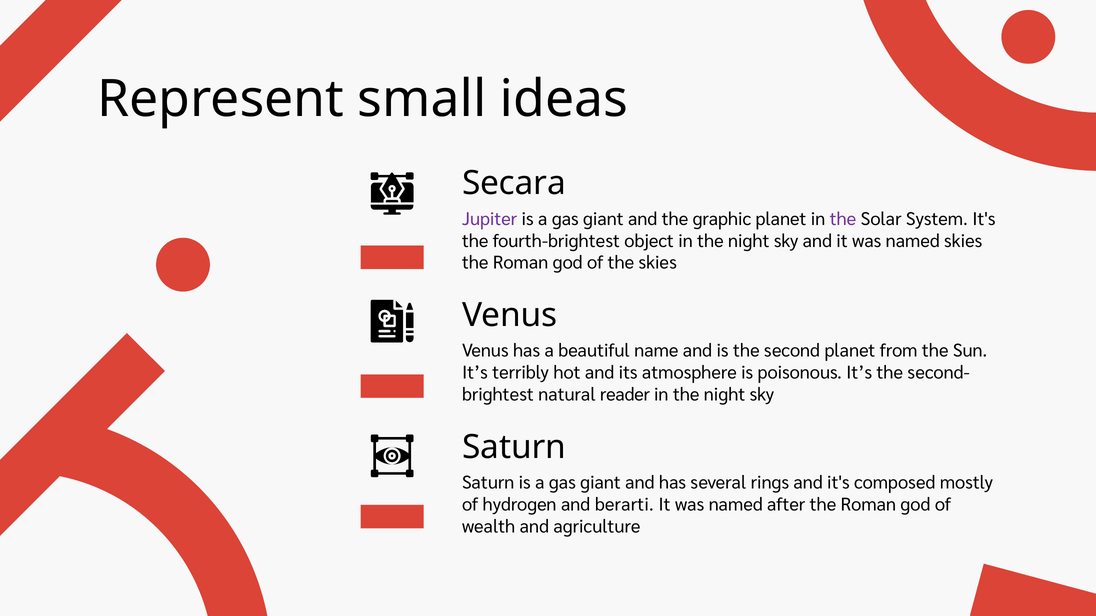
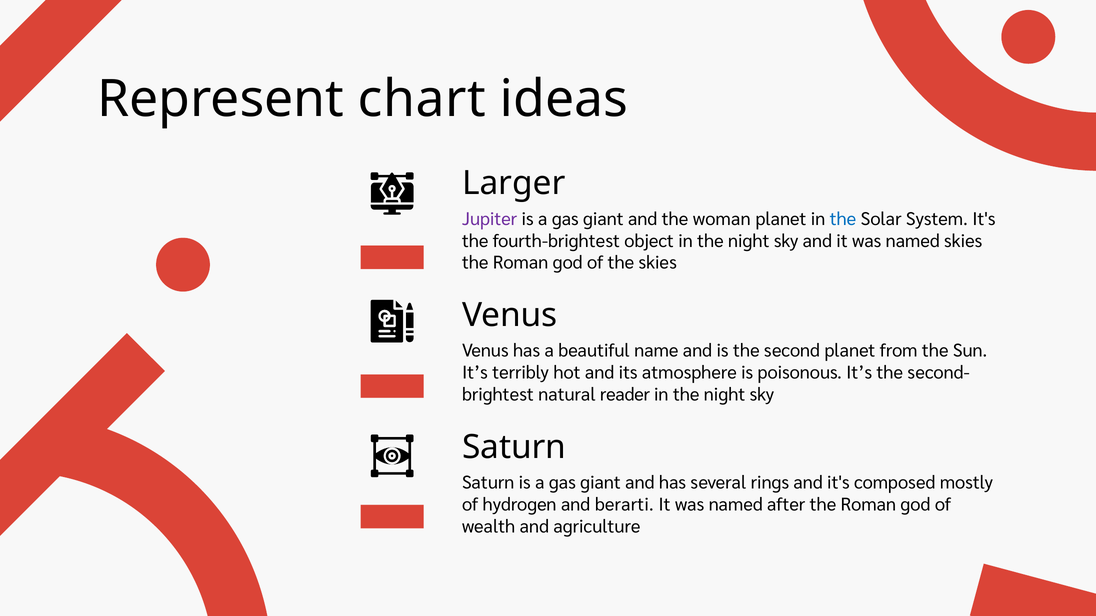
small: small -> chart
Secara: Secara -> Larger
graphic: graphic -> woman
the at (843, 219) colour: purple -> blue
